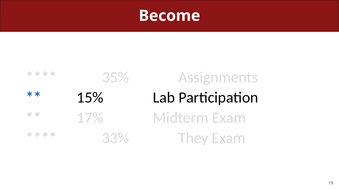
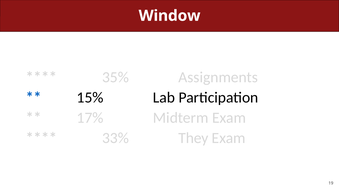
Become: Become -> Window
